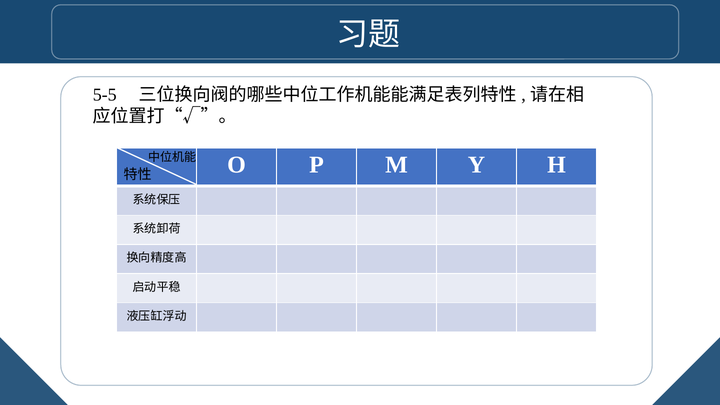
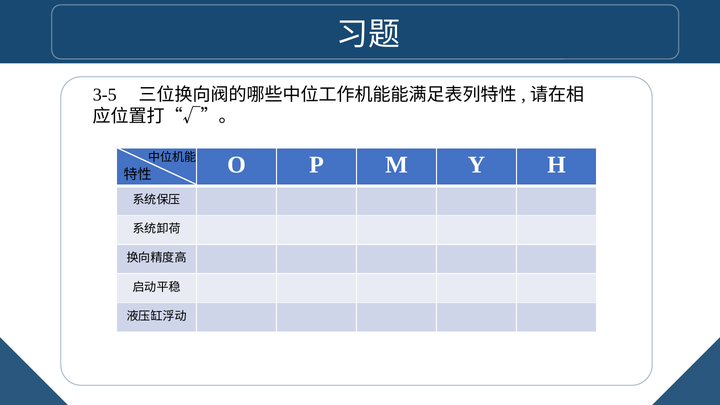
5-5: 5-5 -> 3-5
